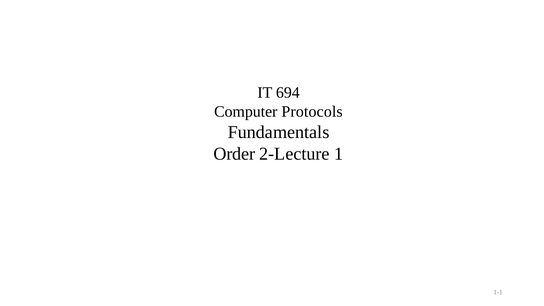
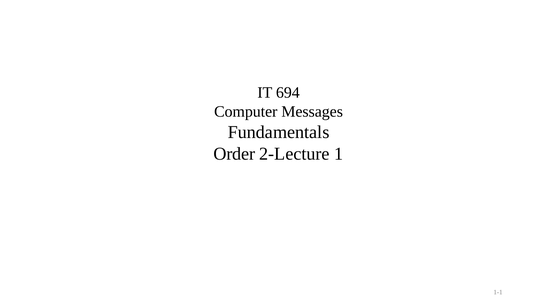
Protocols: Protocols -> Messages
